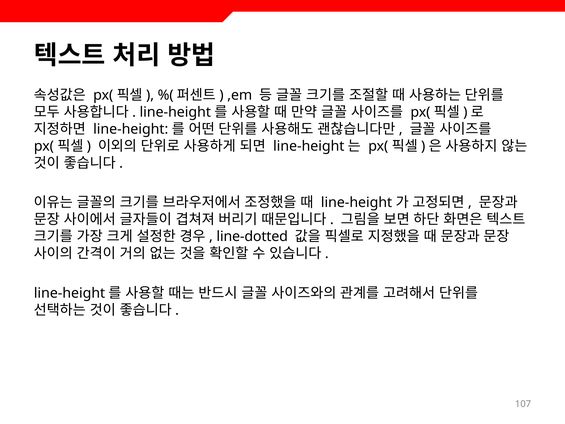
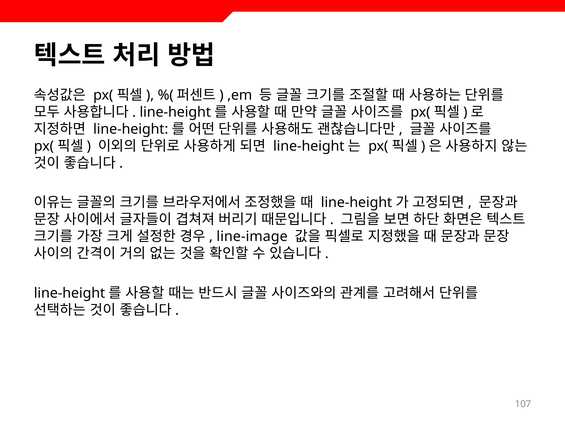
line-dotted: line-dotted -> line-image
